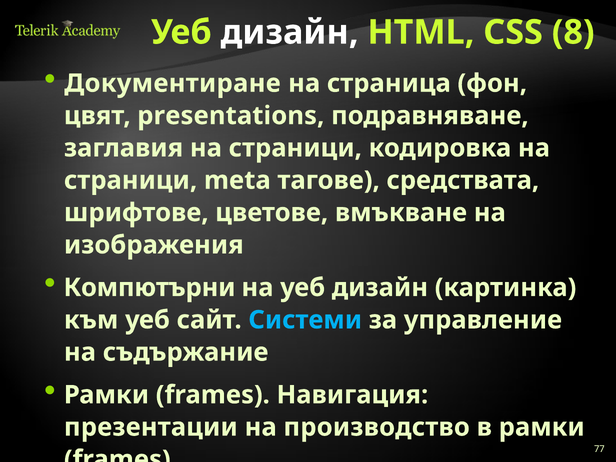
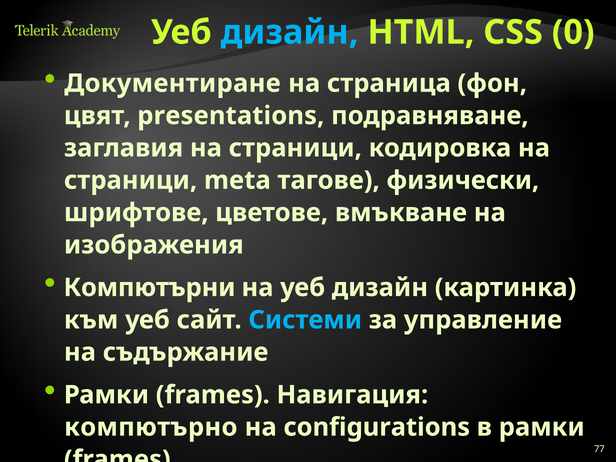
дизайн at (290, 32) colour: white -> light blue
8: 8 -> 0
средствата: средствата -> физически
презентации: презентации -> компютърно
производство: производство -> configurations
